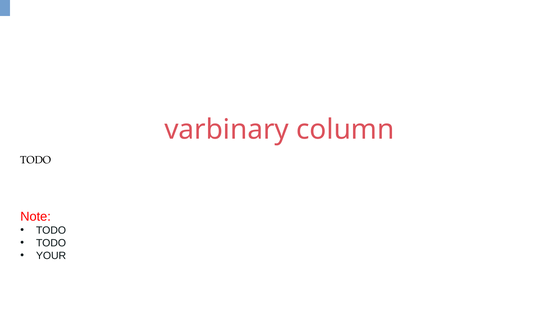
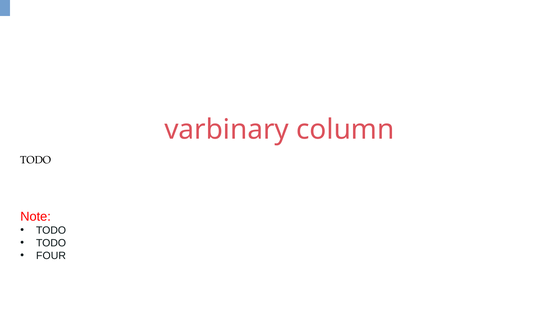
YOUR: YOUR -> FOUR
